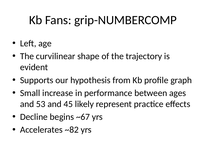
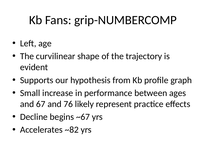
53: 53 -> 67
45: 45 -> 76
